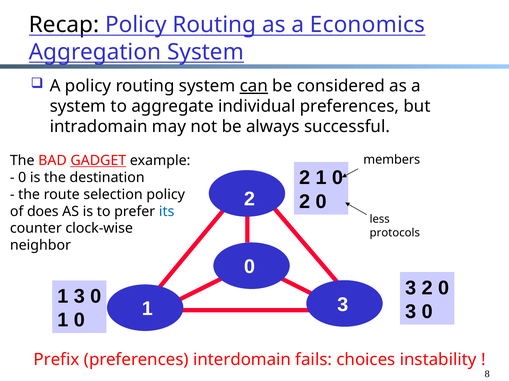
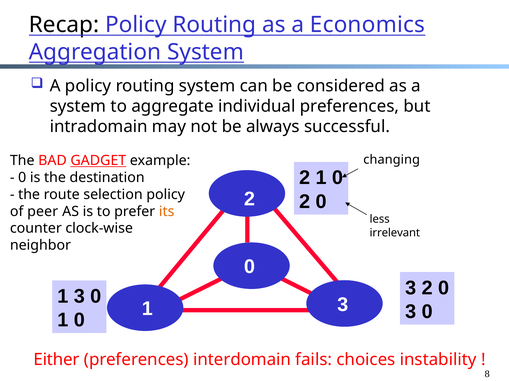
can underline: present -> none
members: members -> changing
does: does -> peer
its colour: blue -> orange
protocols: protocols -> irrelevant
Prefix: Prefix -> Either
